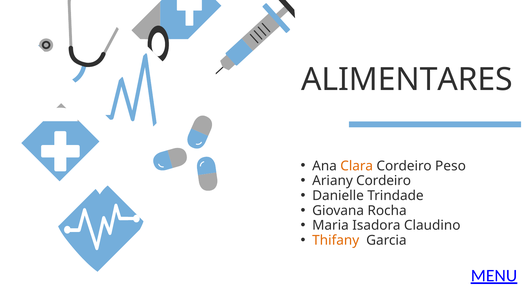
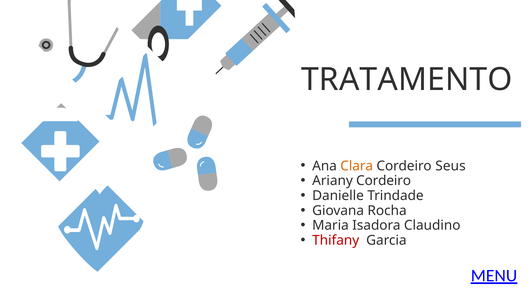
ALIMENTARES: ALIMENTARES -> TRATAMENTO
Peso: Peso -> Seus
Thifany colour: orange -> red
